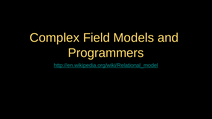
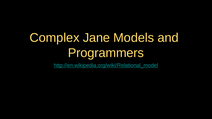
Field: Field -> Jane
